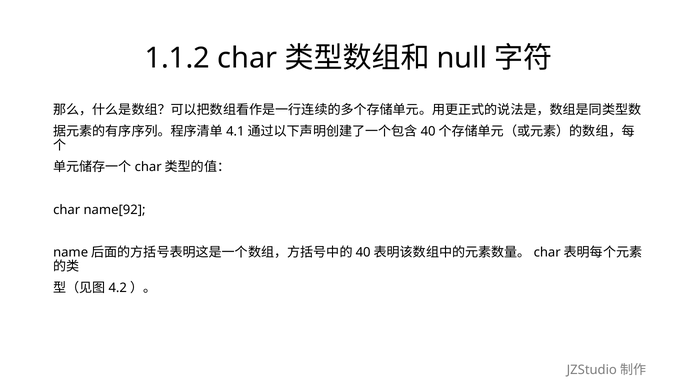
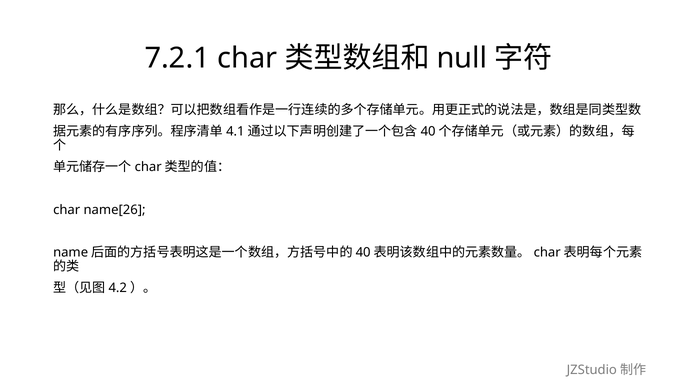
1.1.2: 1.1.2 -> 7.2.1
name[92: name[92 -> name[26
